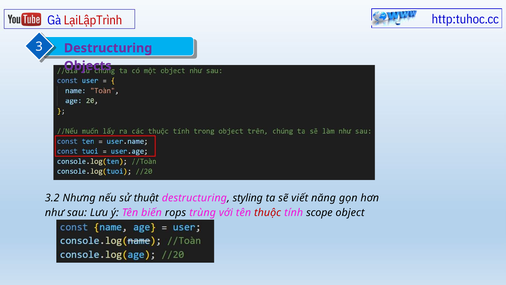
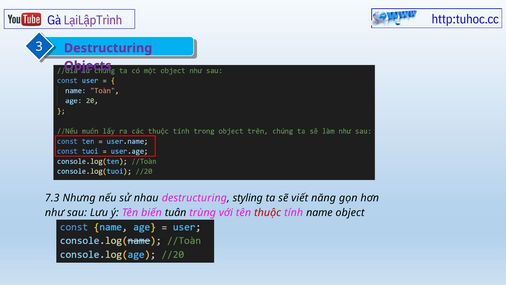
LạiLậpTrình colour: red -> purple
3.2: 3.2 -> 7.3
thuật: thuật -> nhau
rops: rops -> tuân
scope: scope -> name
